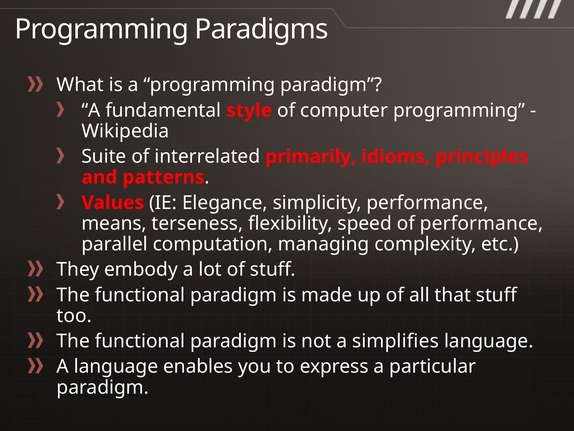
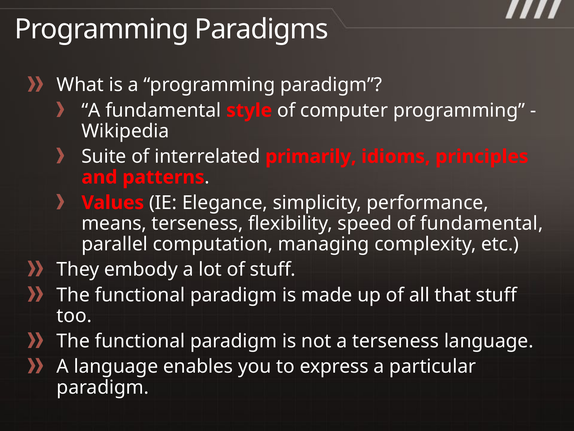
of performance: performance -> fundamental
a simplifies: simplifies -> terseness
